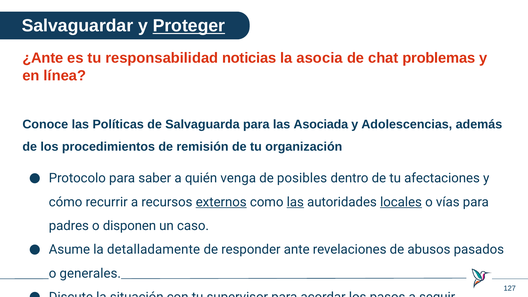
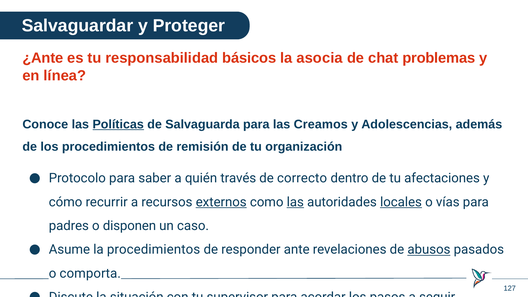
Proteger underline: present -> none
noticias: noticias -> básicos
Políticas underline: none -> present
Asociada: Asociada -> Creamos
venga: venga -> través
posibles: posibles -> correcto
la detalladamente: detalladamente -> procedimientos
abusos underline: none -> present
generales: generales -> comporta
